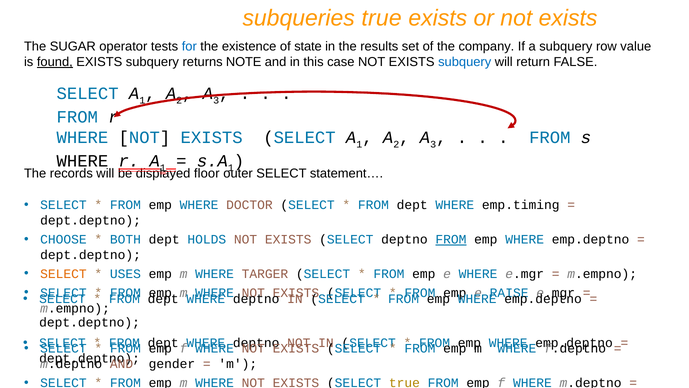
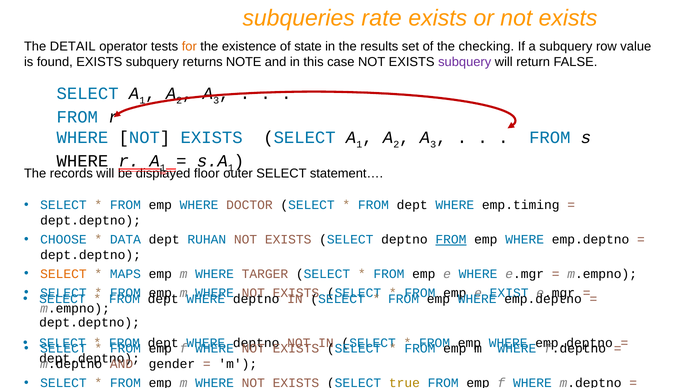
subqueries true: true -> rate
SUGAR: SUGAR -> DETAIL
for colour: blue -> orange
company: company -> checking
found underline: present -> none
subquery at (465, 62) colour: blue -> purple
BOTH: BOTH -> DATA
HOLDS: HOLDS -> RUHAN
USES: USES -> MAPS
RAISE: RAISE -> EXIST
